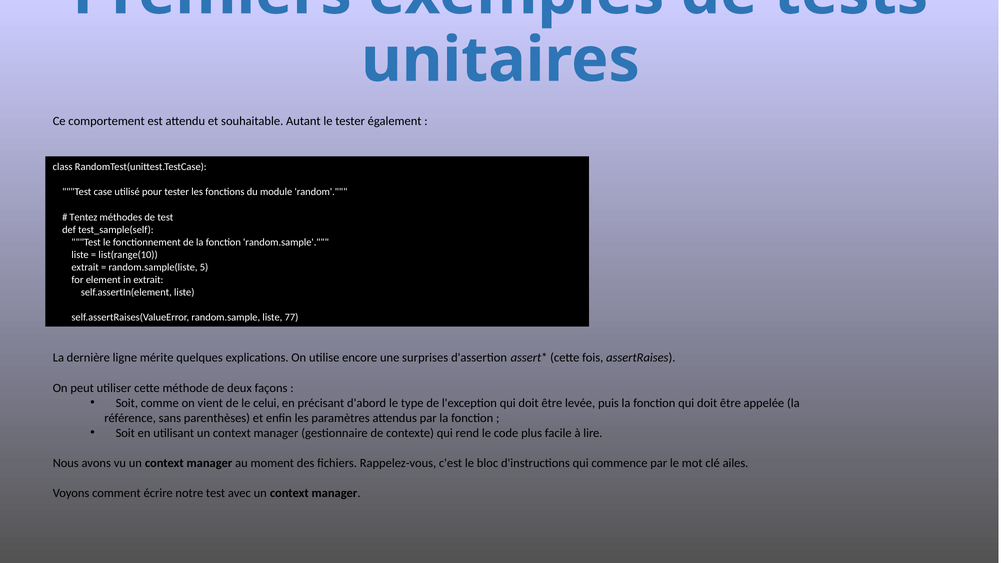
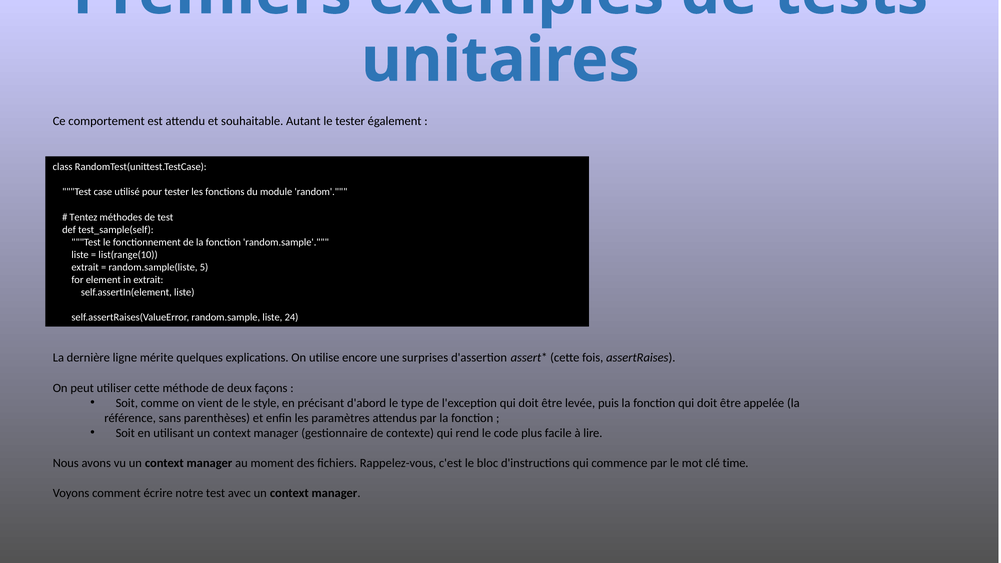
77: 77 -> 24
celui: celui -> style
ailes: ailes -> time
